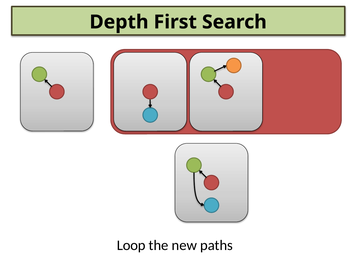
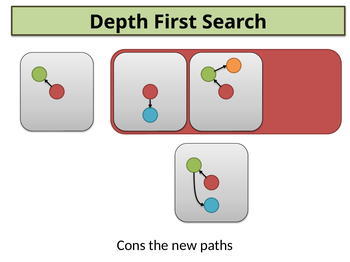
Loop: Loop -> Cons
